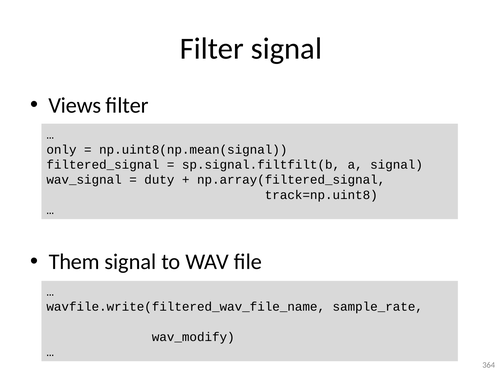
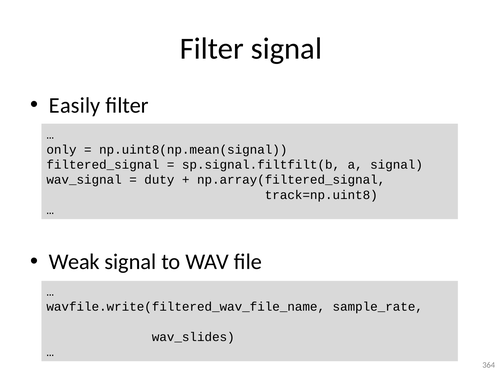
Views: Views -> Easily
Them: Them -> Weak
wav_modify: wav_modify -> wav_slides
